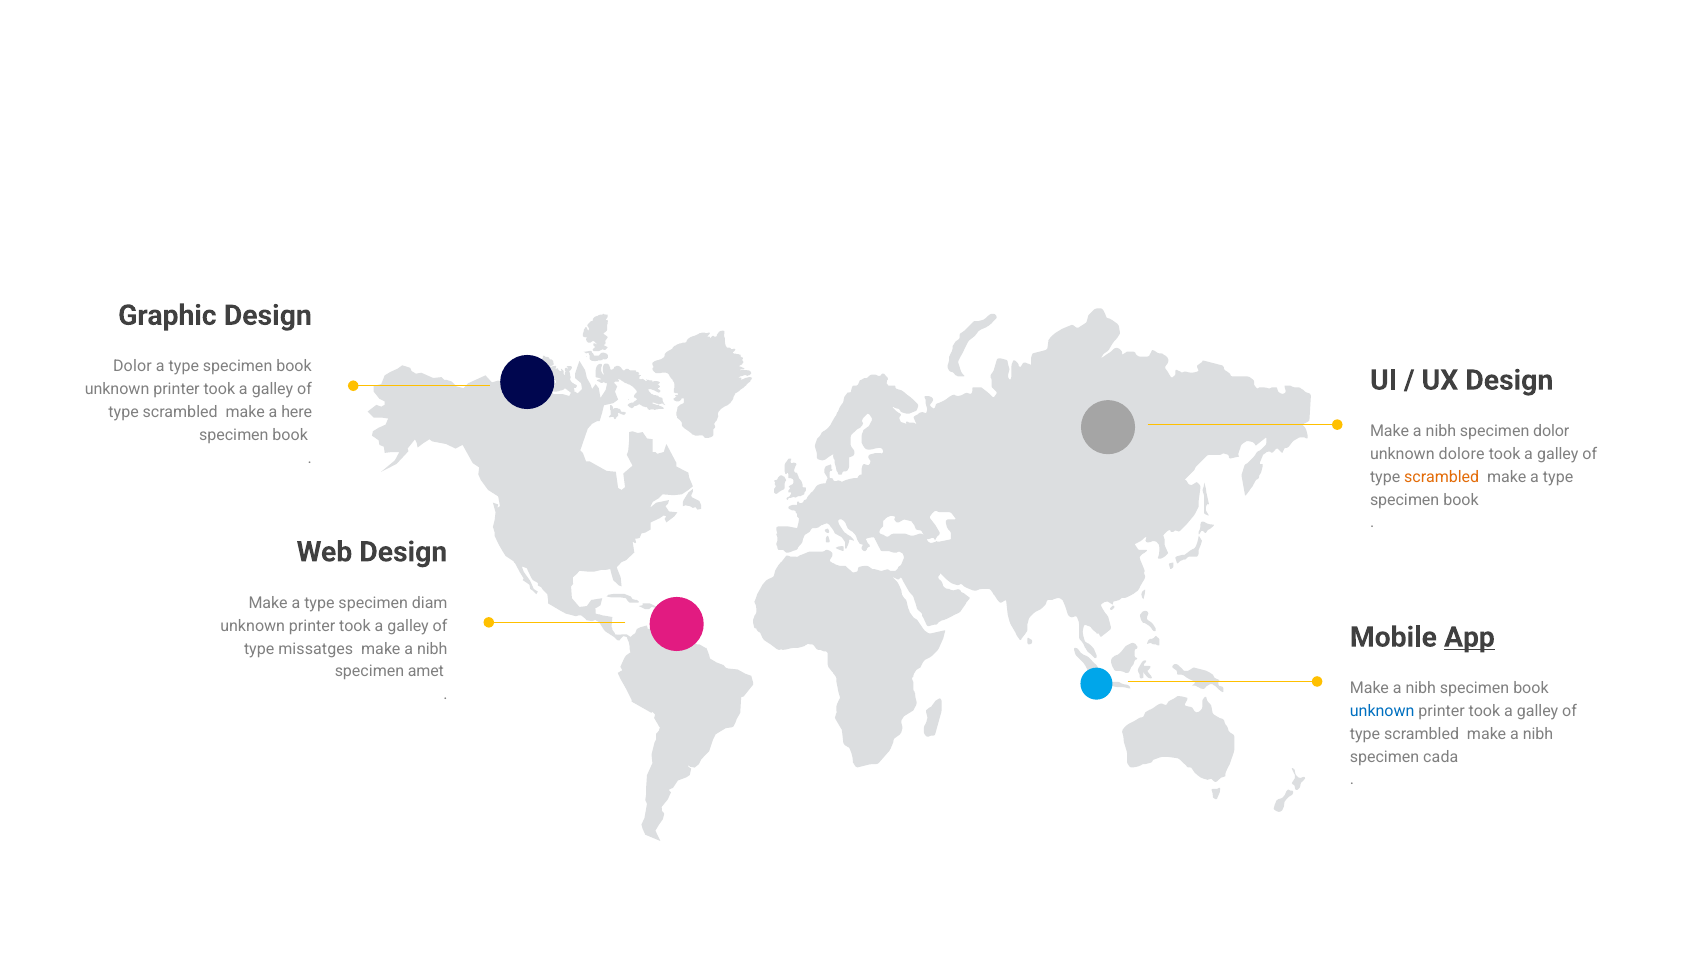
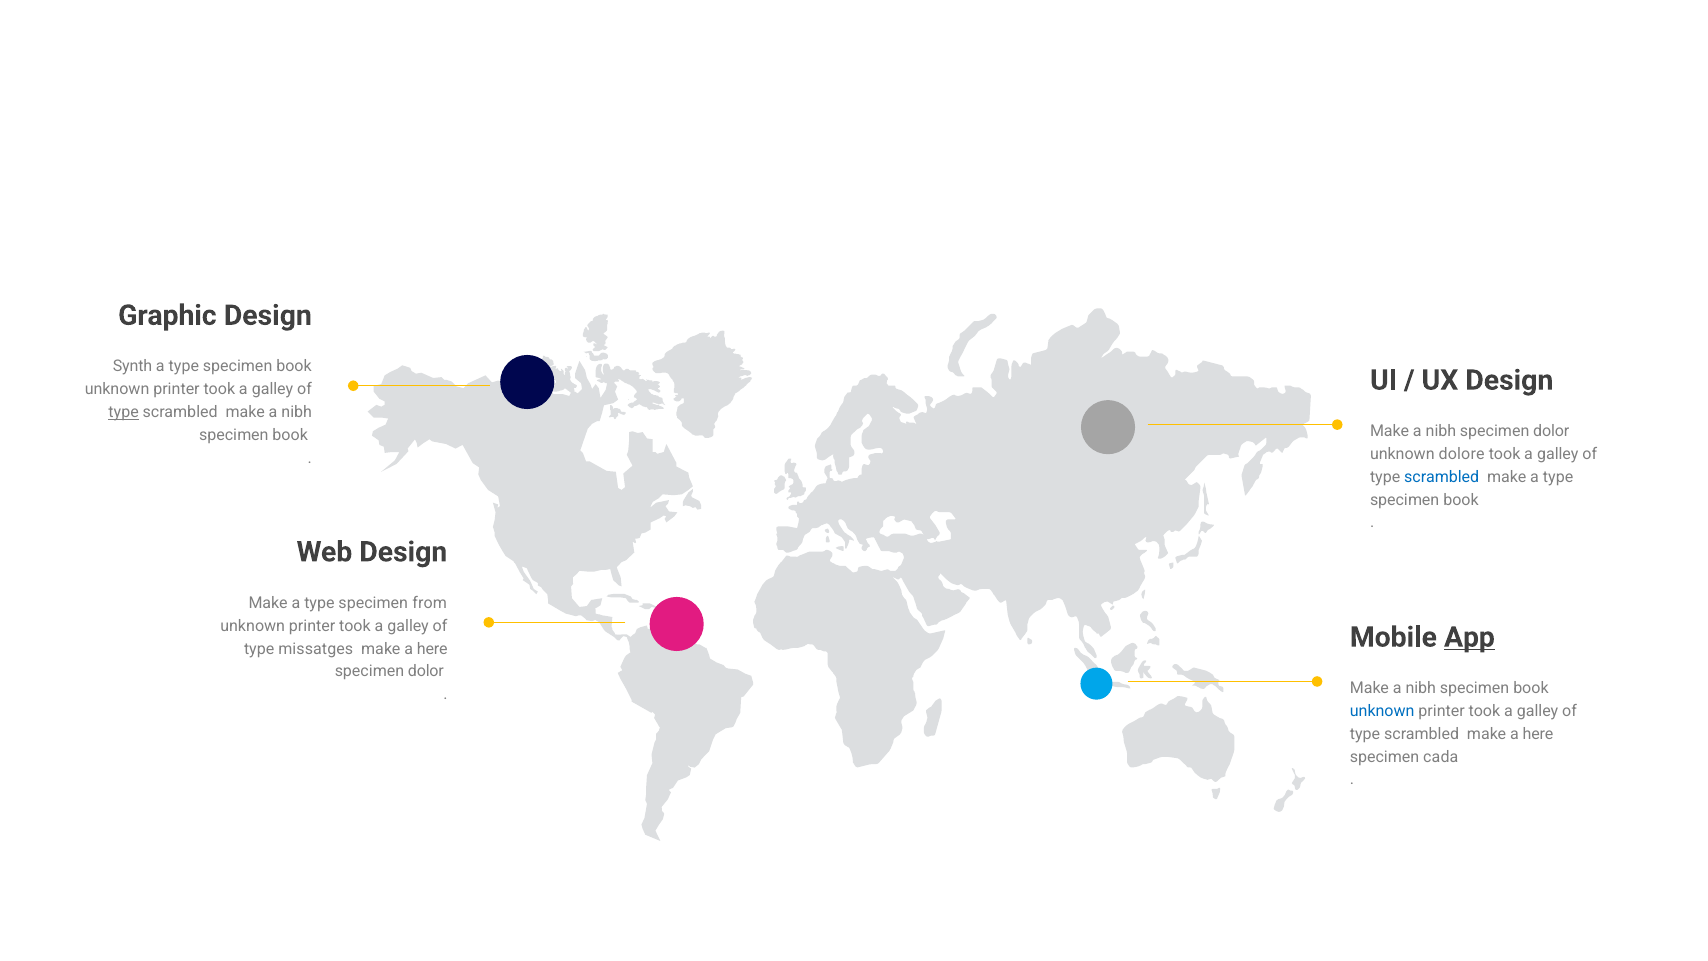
Dolor at (132, 366): Dolor -> Synth
type at (124, 412) underline: none -> present
scrambled make a here: here -> nibh
scrambled at (1442, 477) colour: orange -> blue
diam: diam -> from
nibh at (432, 649): nibh -> here
amet at (426, 671): amet -> dolor
scrambled make a nibh: nibh -> here
